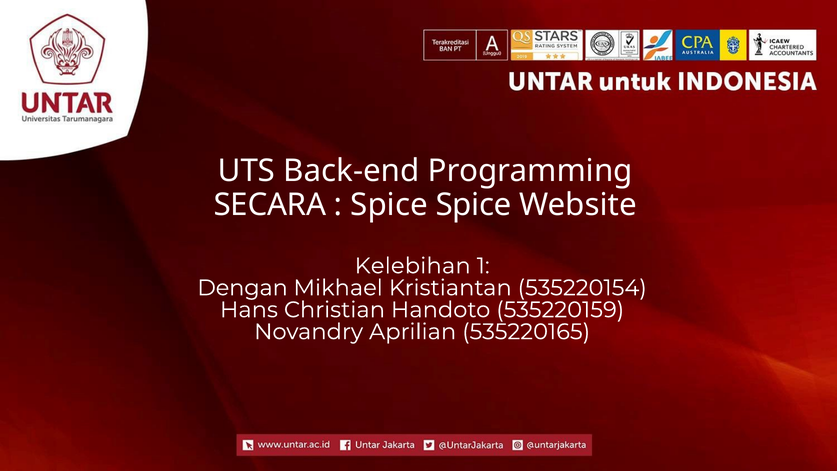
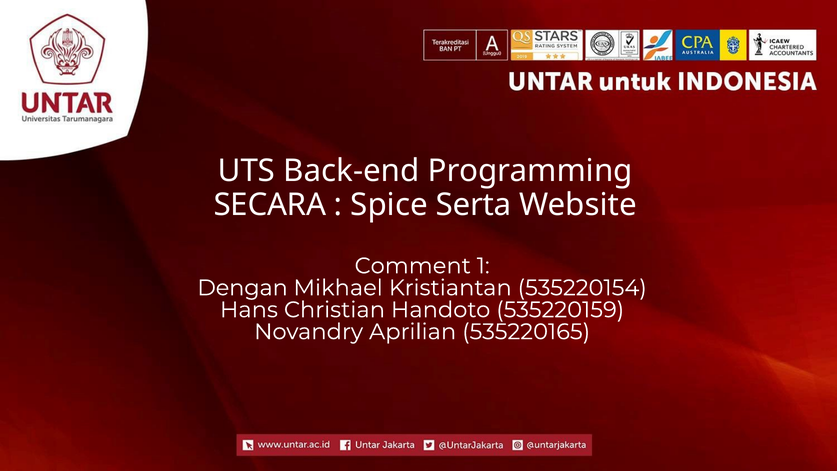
Spice Spice: Spice -> Serta
Kelebihan: Kelebihan -> Comment
